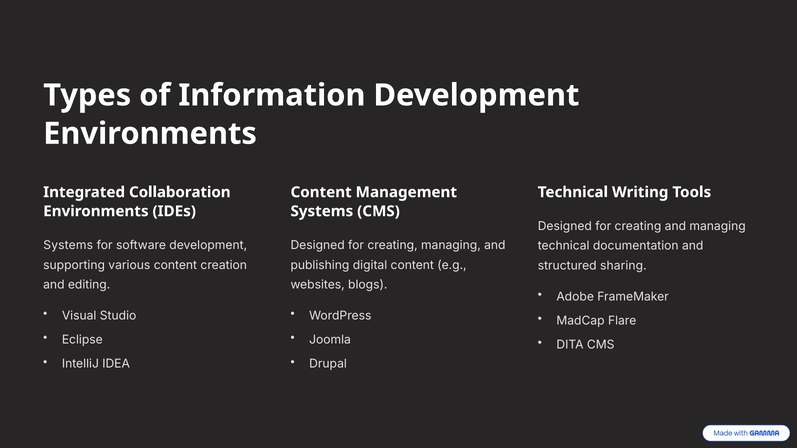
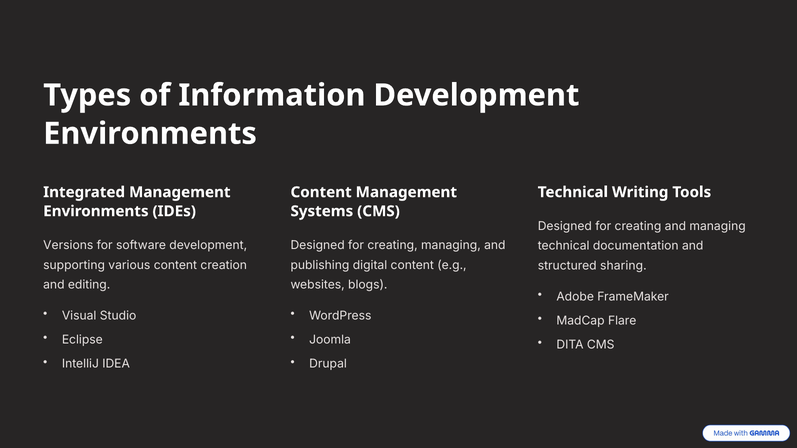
Integrated Collaboration: Collaboration -> Management
Systems at (68, 246): Systems -> Versions
